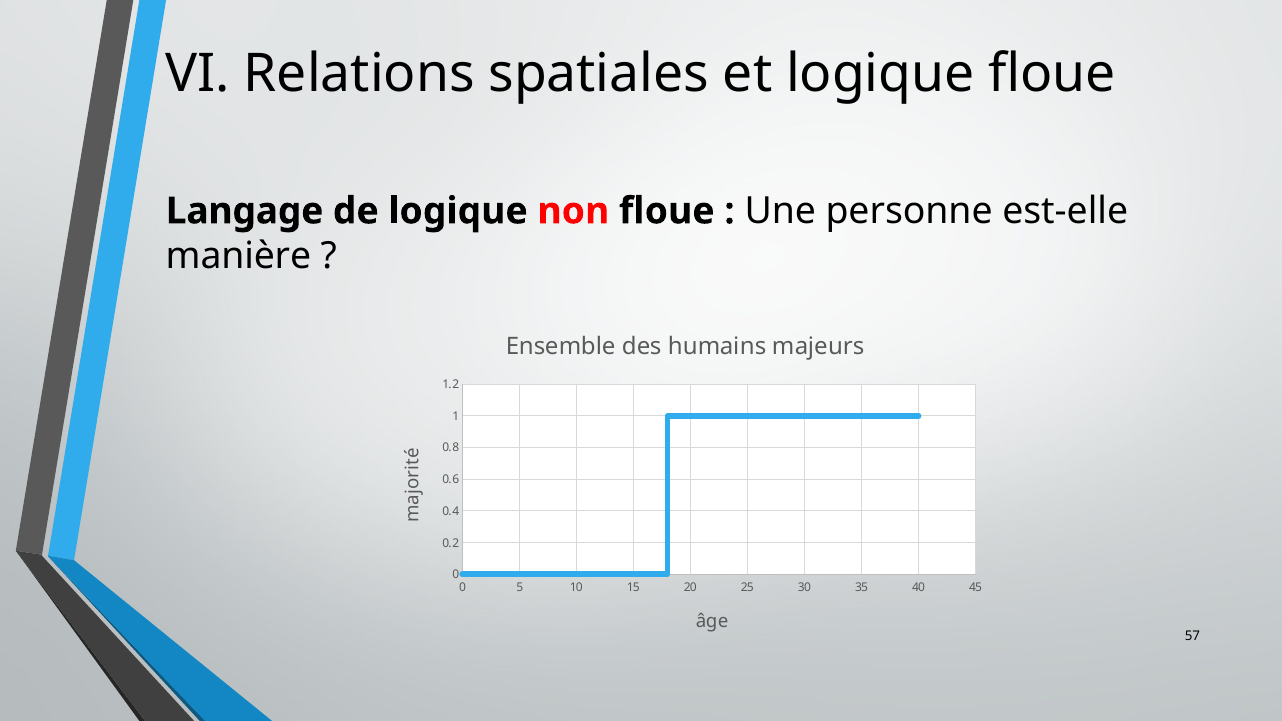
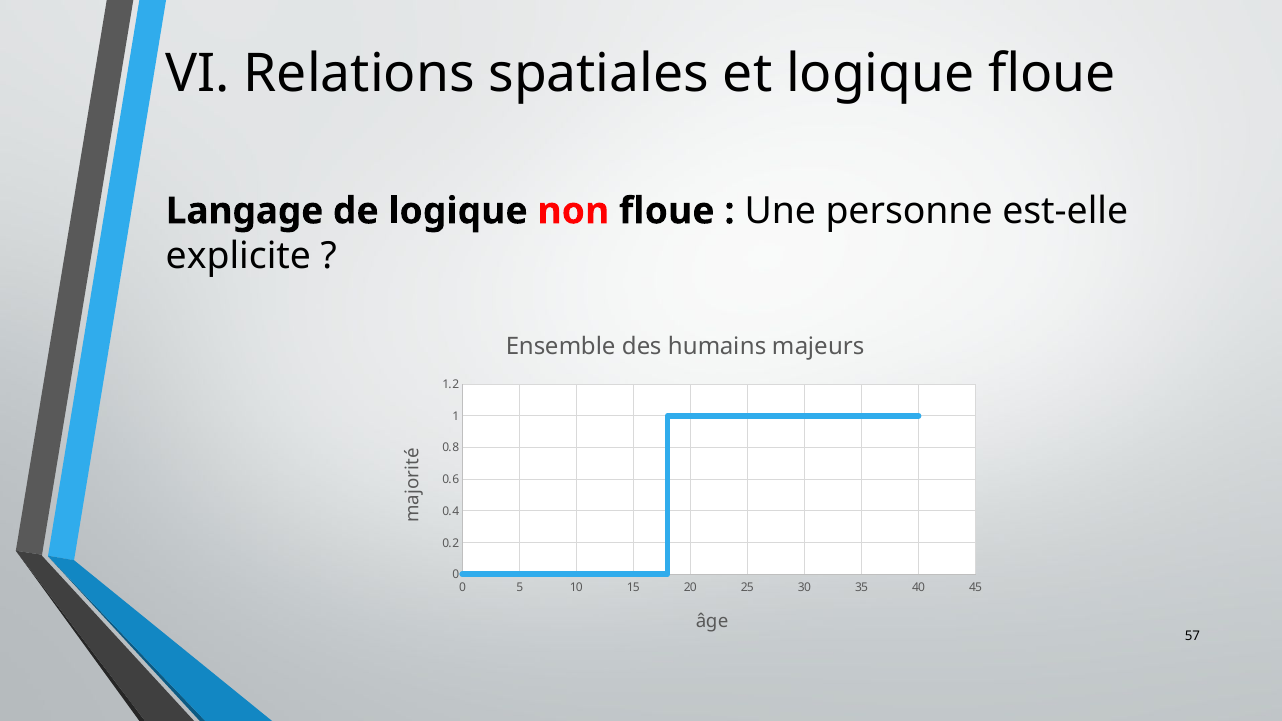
manière: manière -> explicite
